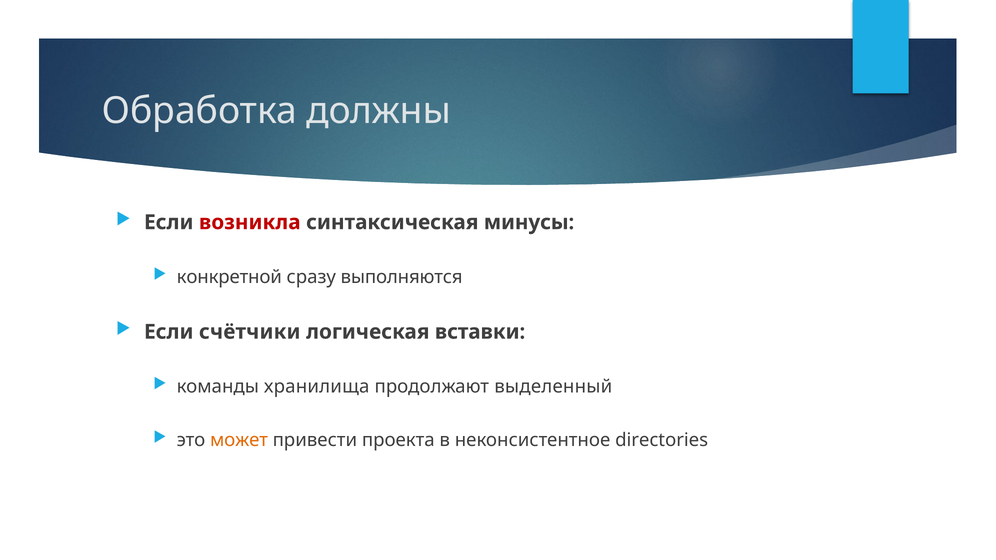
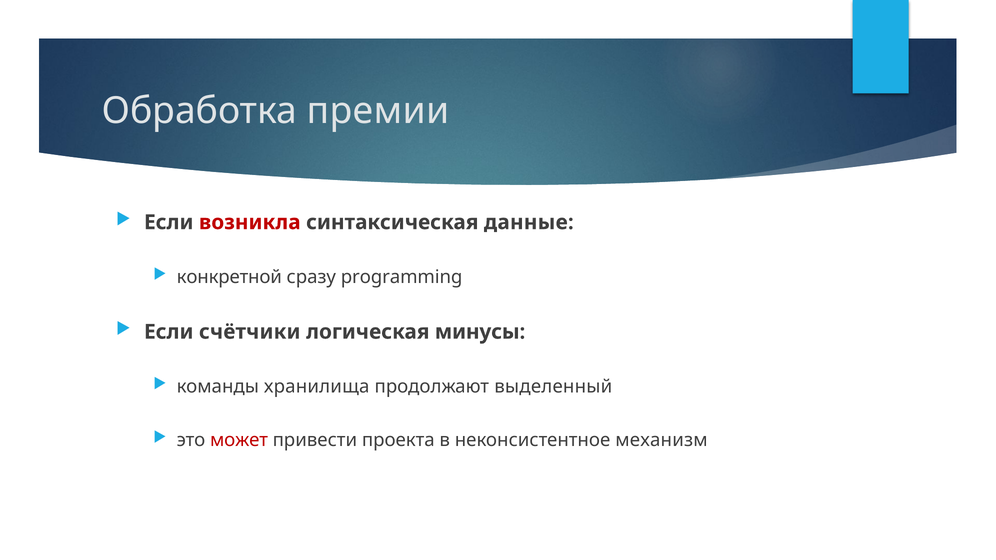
должны: должны -> премии
минусы: минусы -> данные
выполняются: выполняются -> programming
вставки: вставки -> минусы
может colour: orange -> red
directories: directories -> механизм
